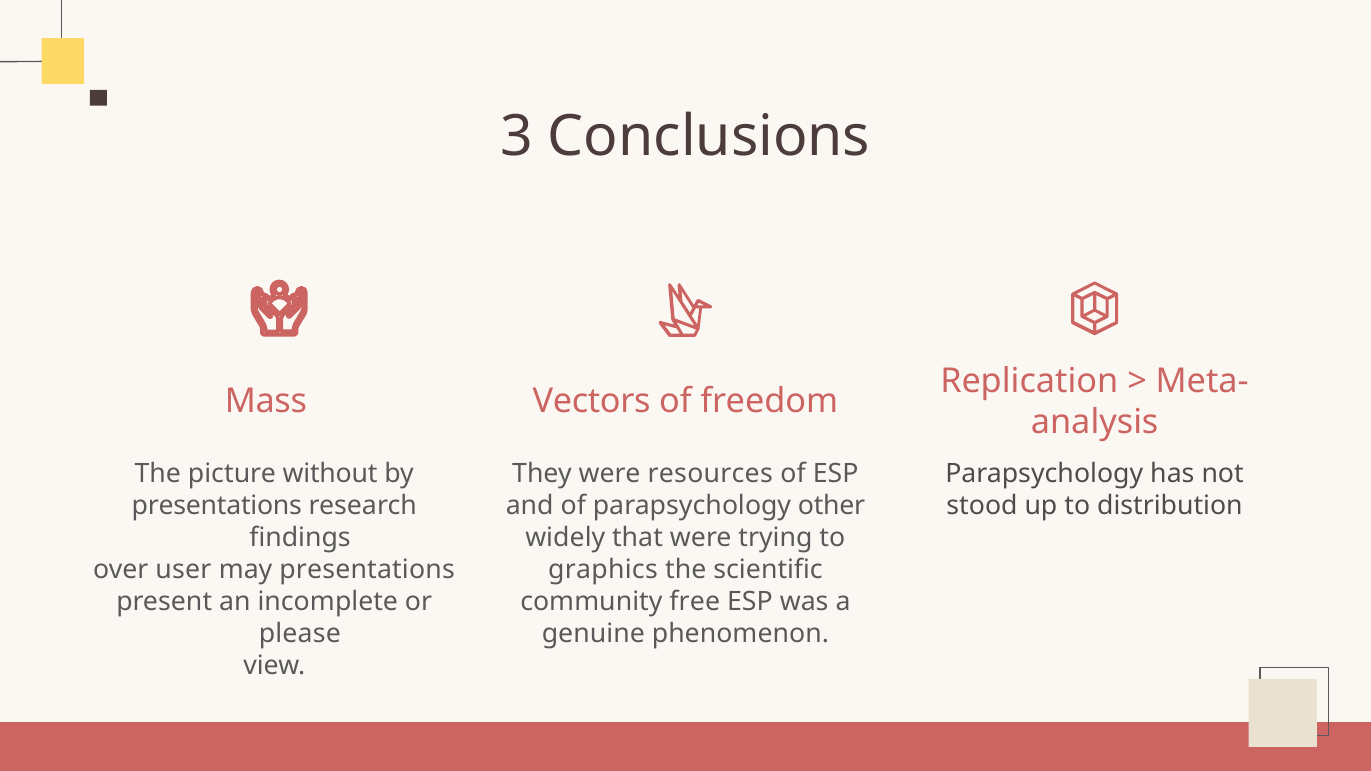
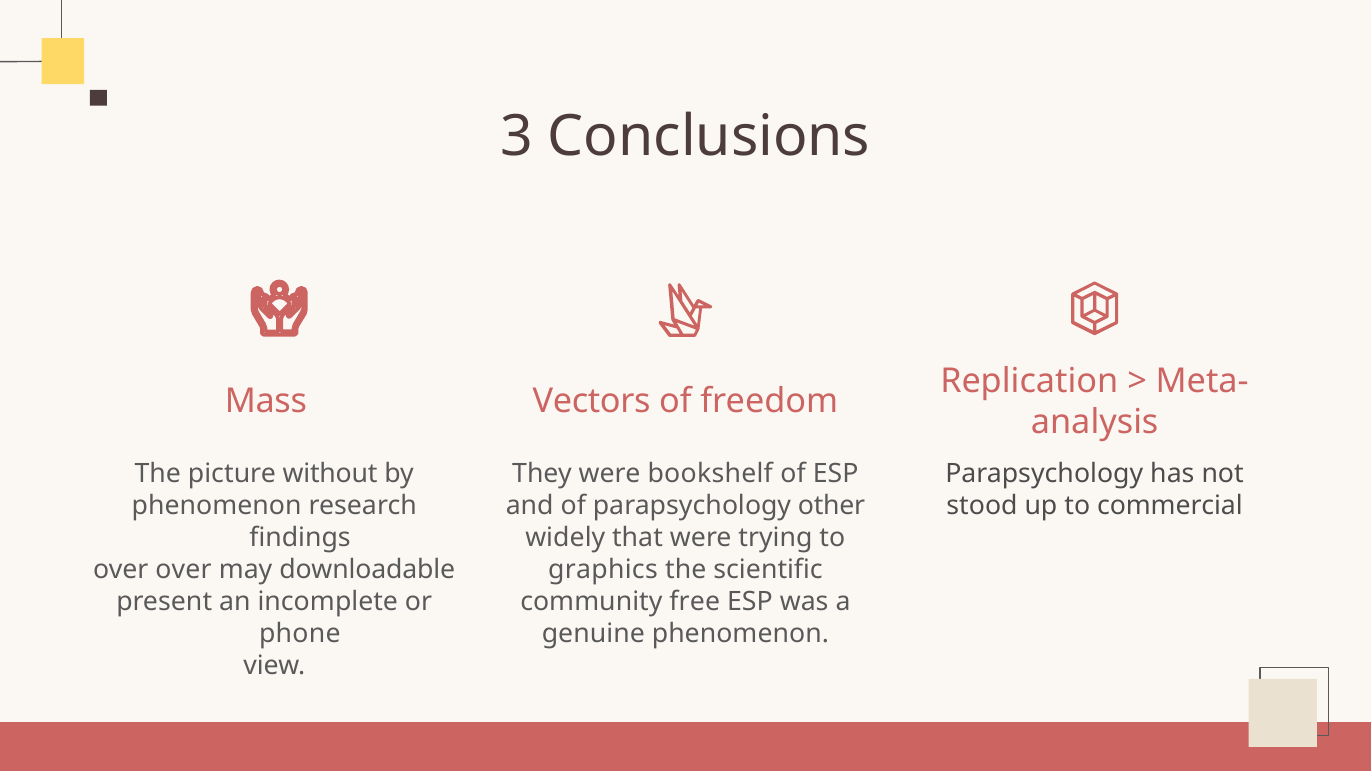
resources: resources -> bookshelf
presentations at (217, 506): presentations -> phenomenon
distribution: distribution -> commercial
over user: user -> over
may presentations: presentations -> downloadable
please: please -> phone
